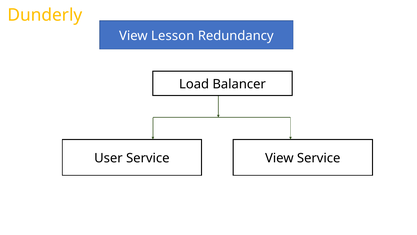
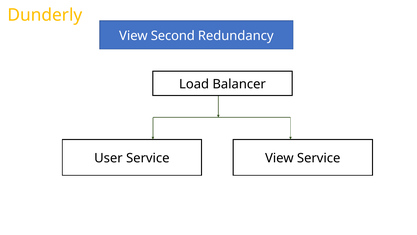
Lesson: Lesson -> Second
